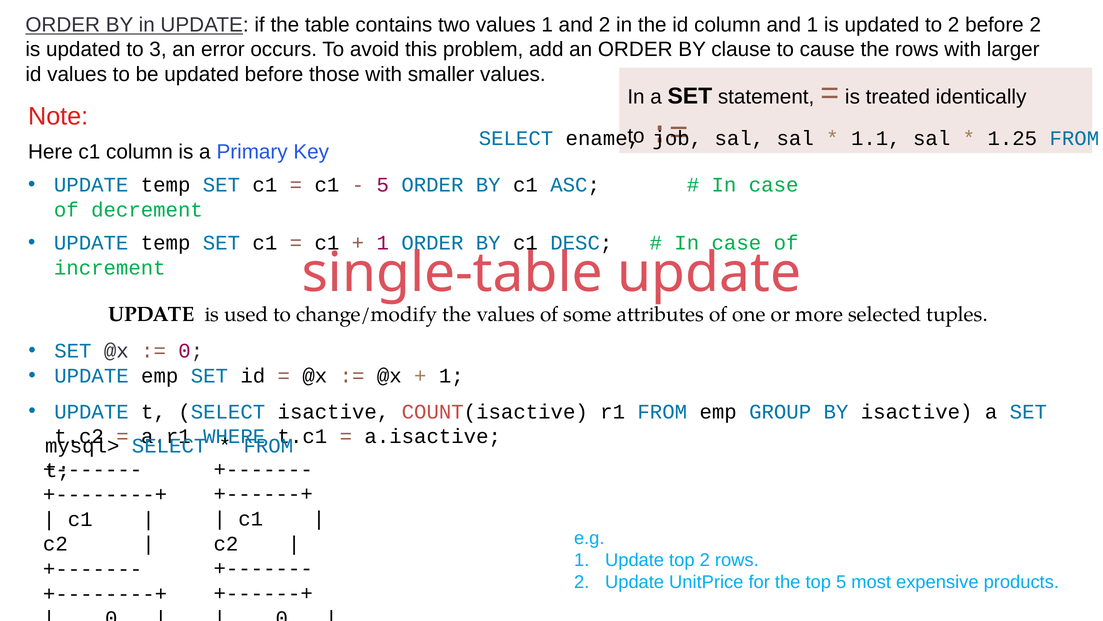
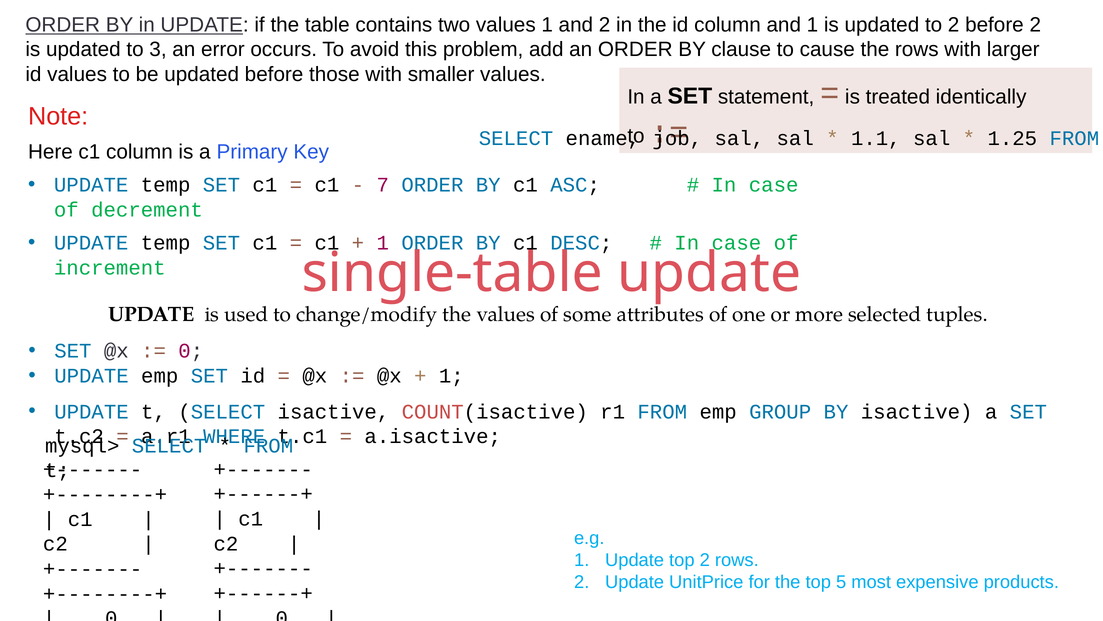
5 at (383, 185): 5 -> 7
